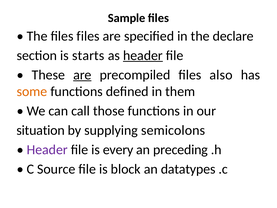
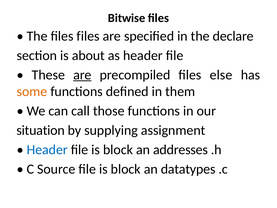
Sample: Sample -> Bitwise
starts: starts -> about
header at (143, 55) underline: present -> none
also: also -> else
semicolons: semicolons -> assignment
Header at (47, 150) colour: purple -> blue
every at (118, 150): every -> block
preceding: preceding -> addresses
